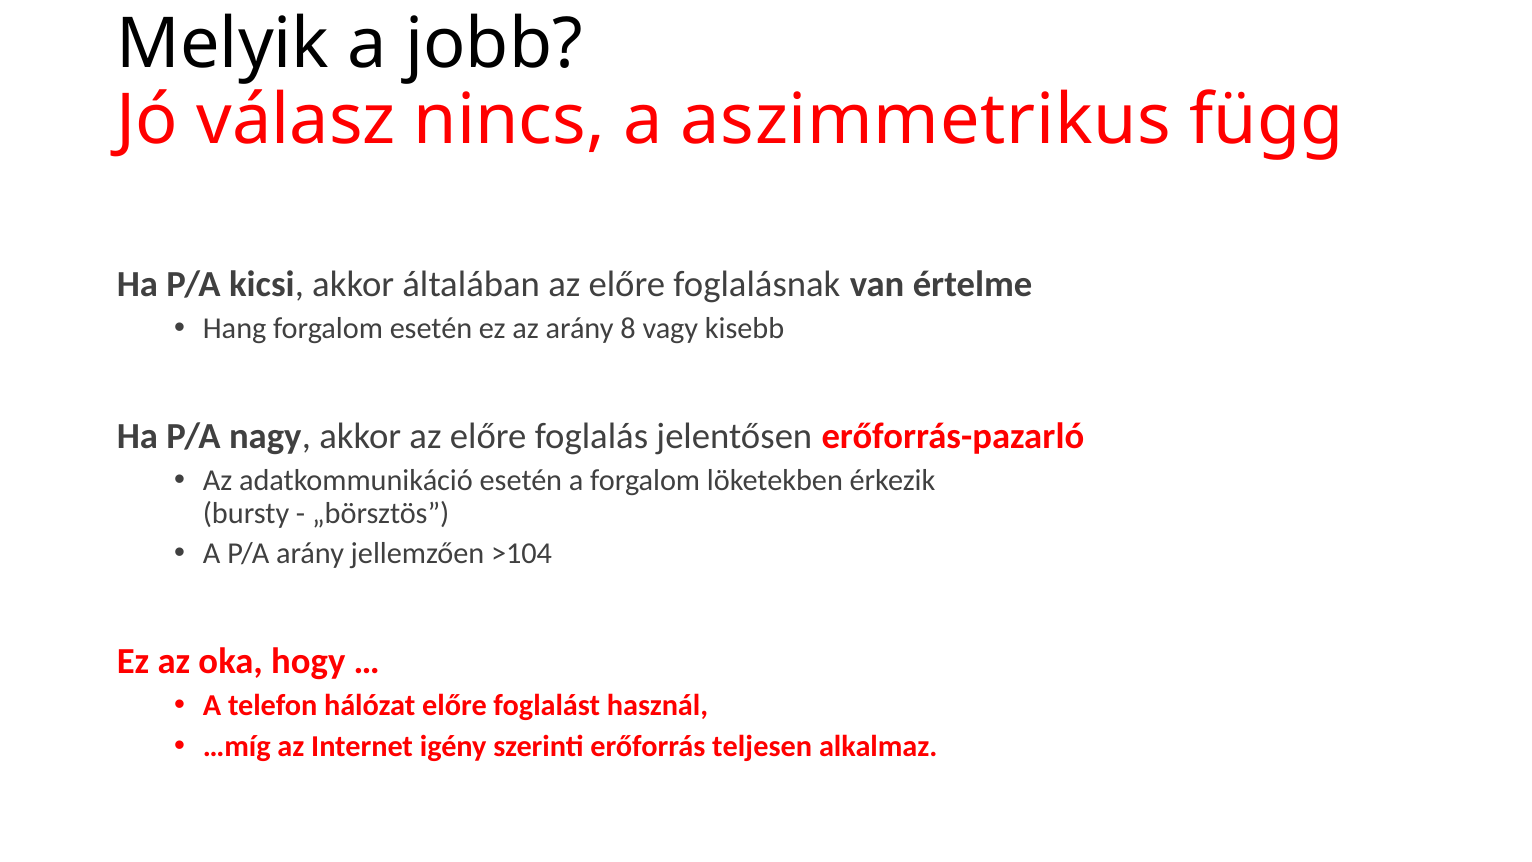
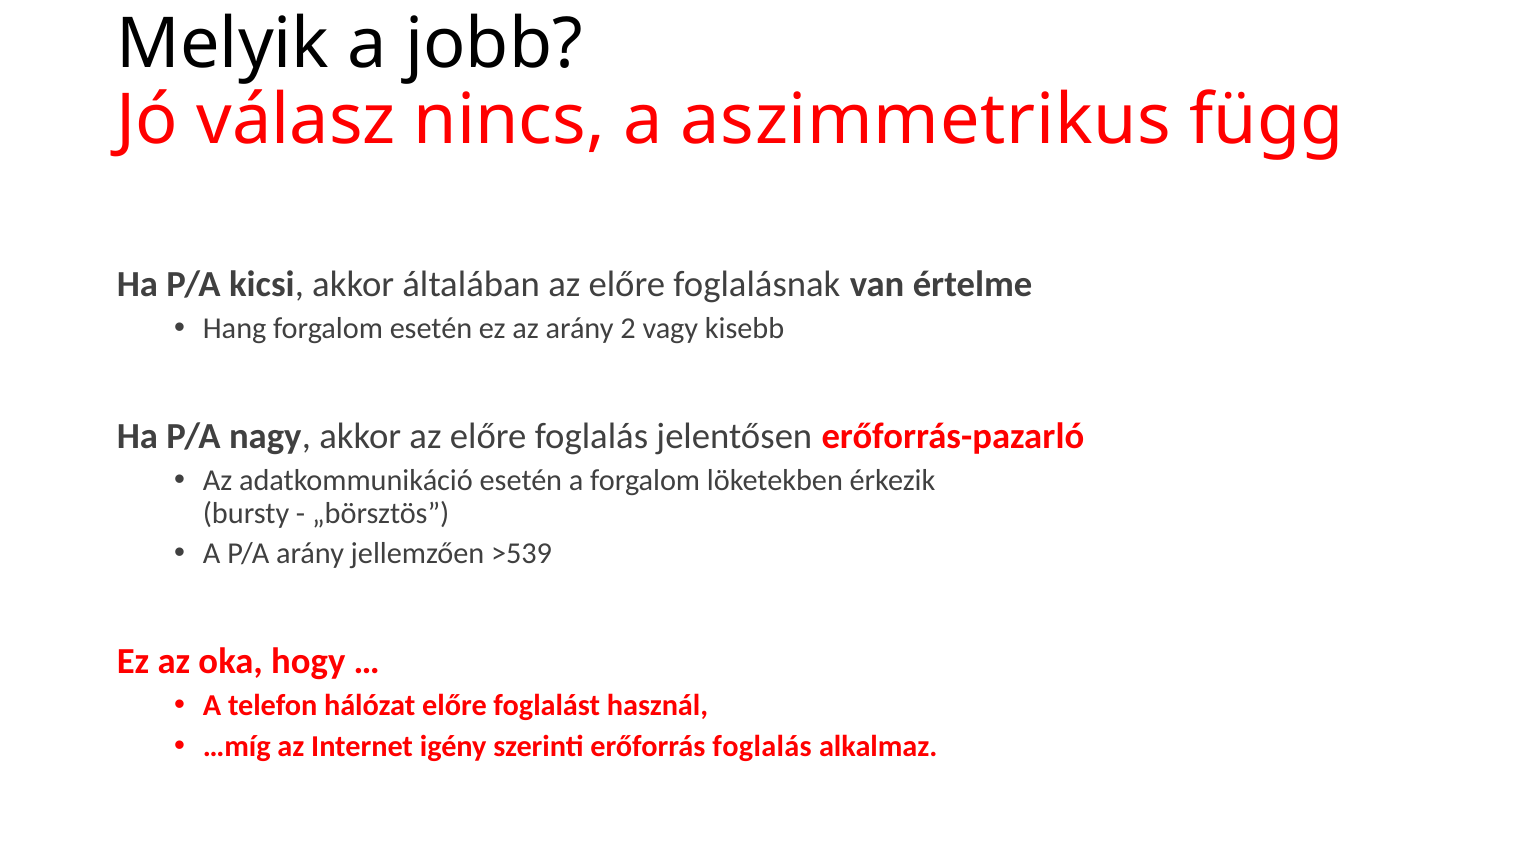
8: 8 -> 2
>104: >104 -> >539
erőforrás teljesen: teljesen -> foglalás
